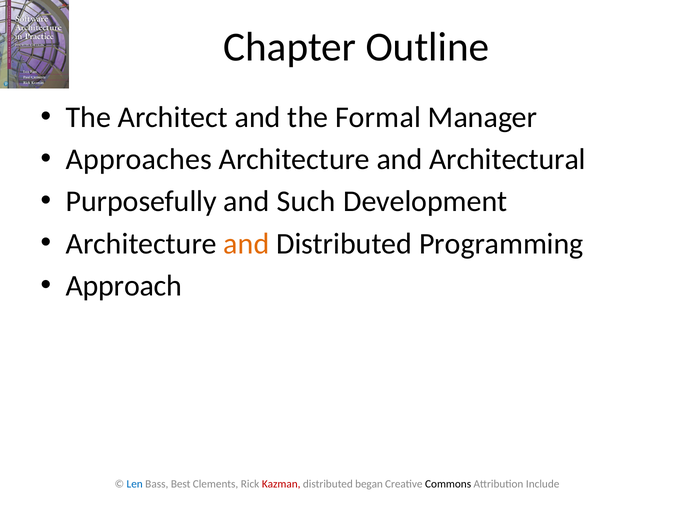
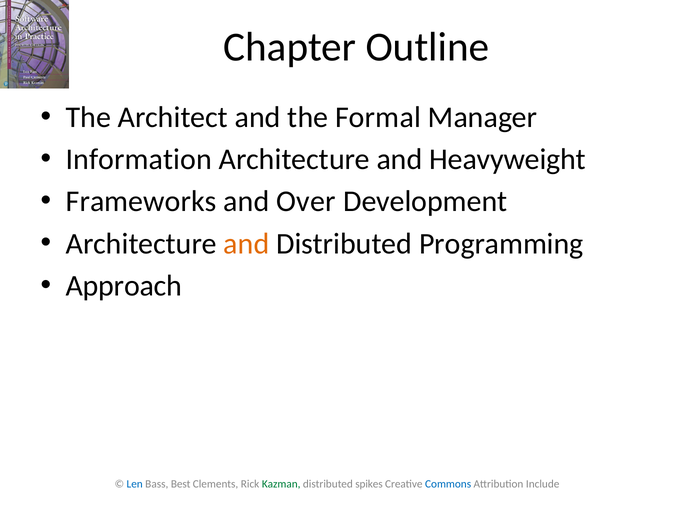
Approaches: Approaches -> Information
Architectural: Architectural -> Heavyweight
Purposefully: Purposefully -> Frameworks
Such: Such -> Over
Kazman colour: red -> green
began: began -> spikes
Commons colour: black -> blue
